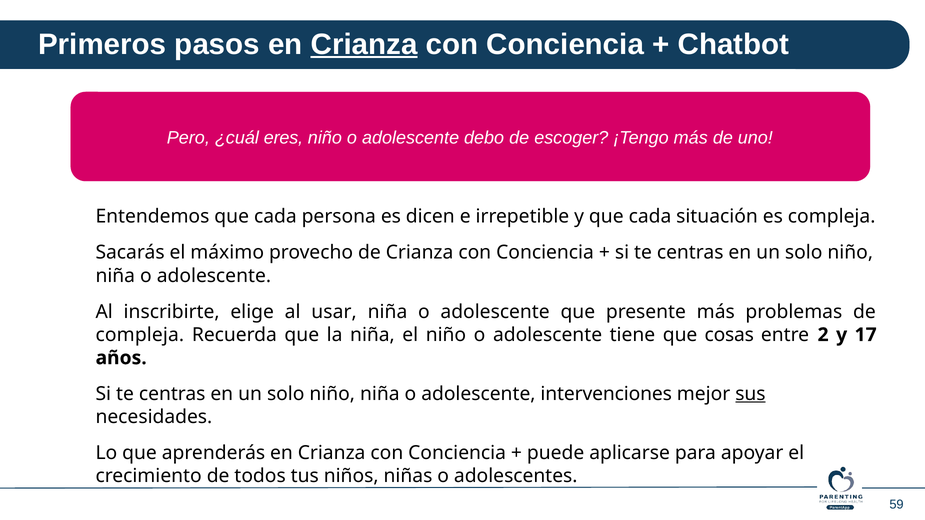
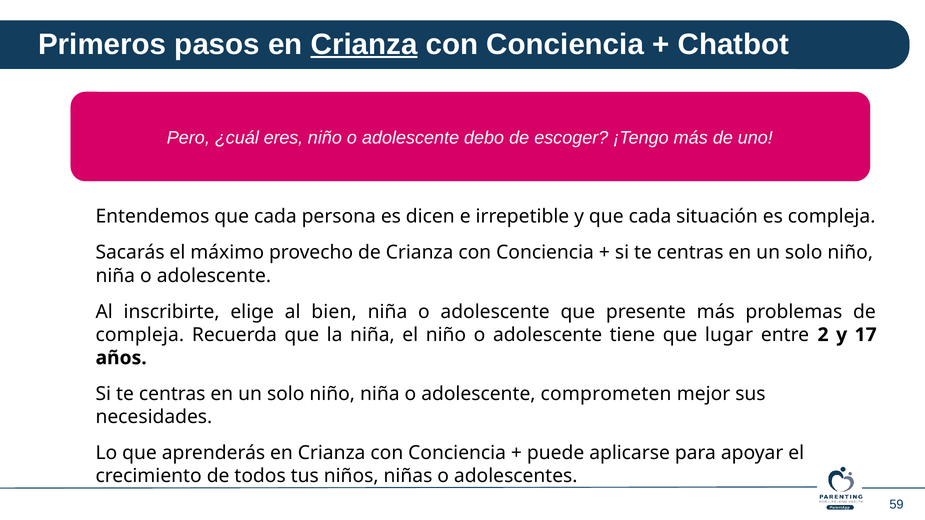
usar: usar -> bien
cosas: cosas -> lugar
intervenciones: intervenciones -> comprometen
sus underline: present -> none
